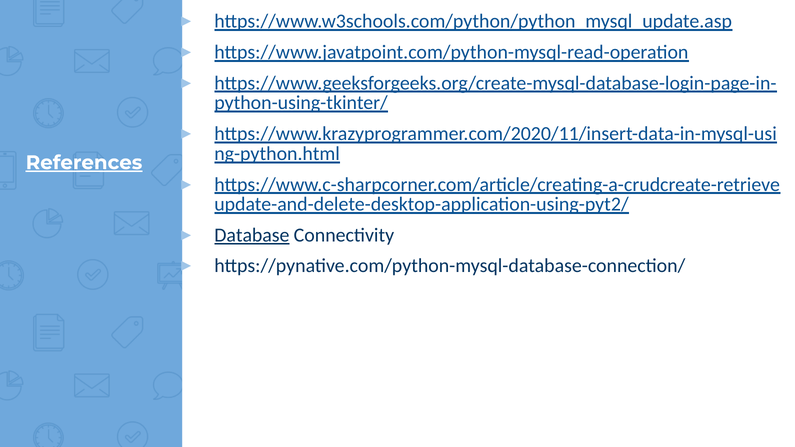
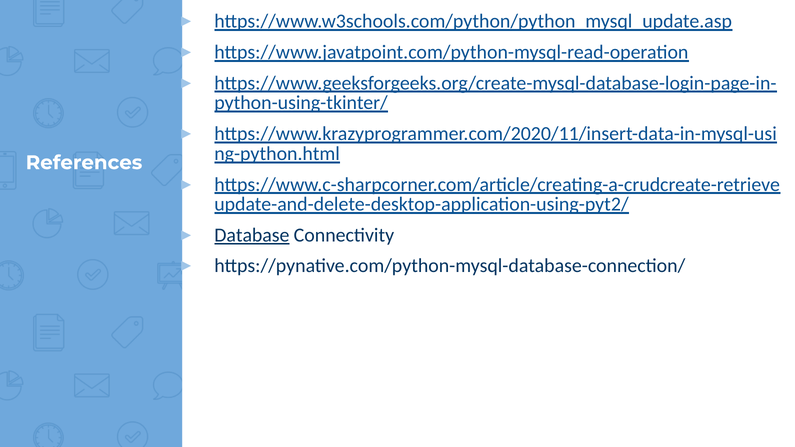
References underline: present -> none
